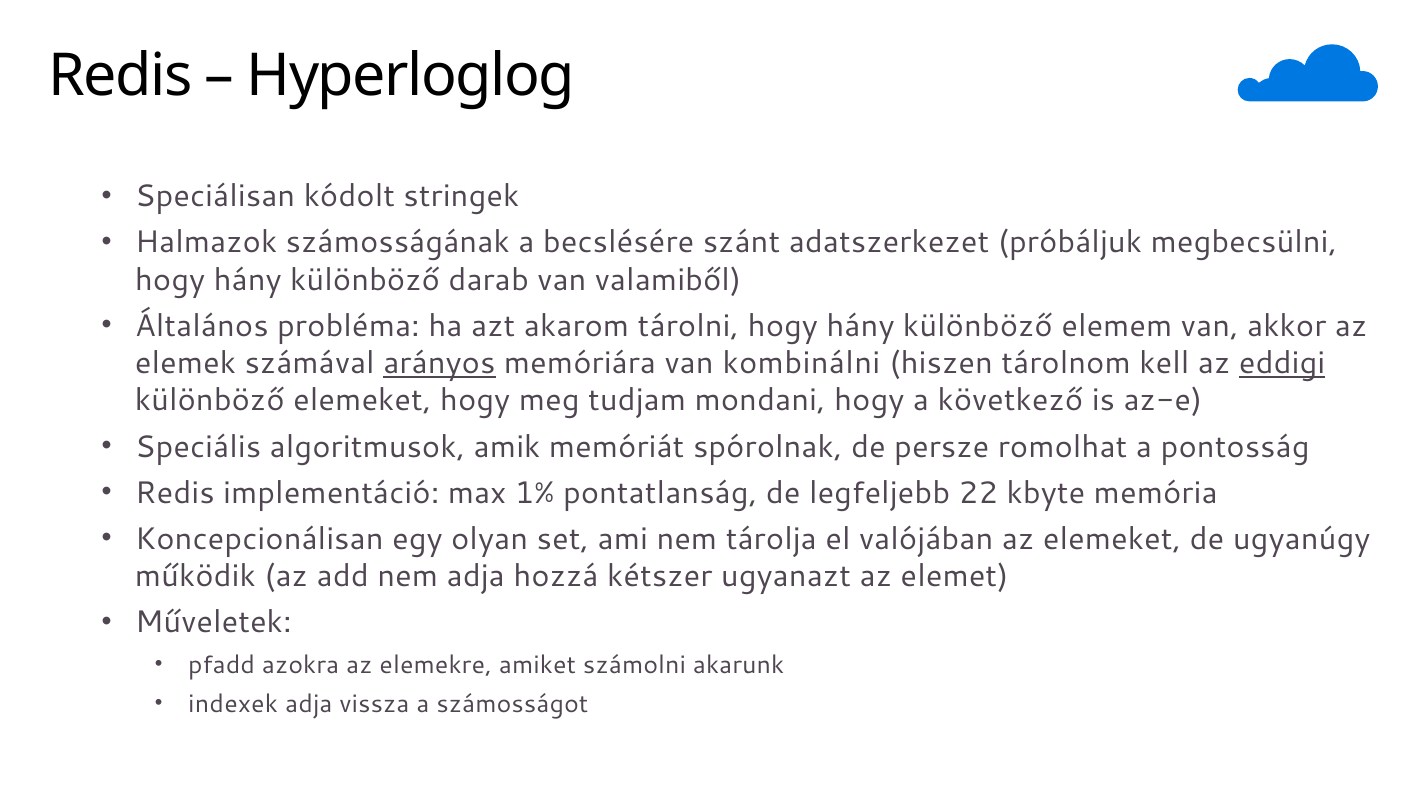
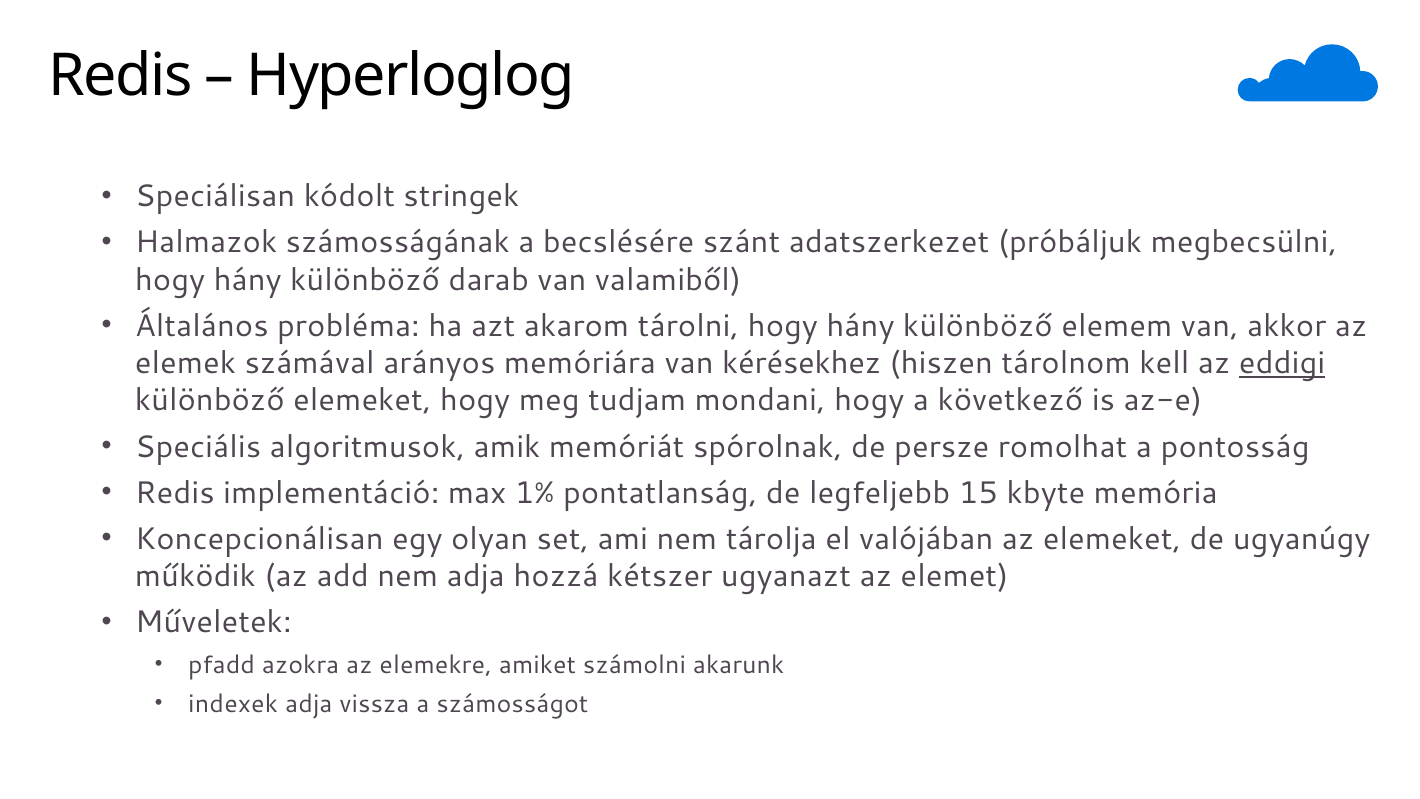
arányos underline: present -> none
kombinálni: kombinálni -> kérésekhez
22: 22 -> 15
